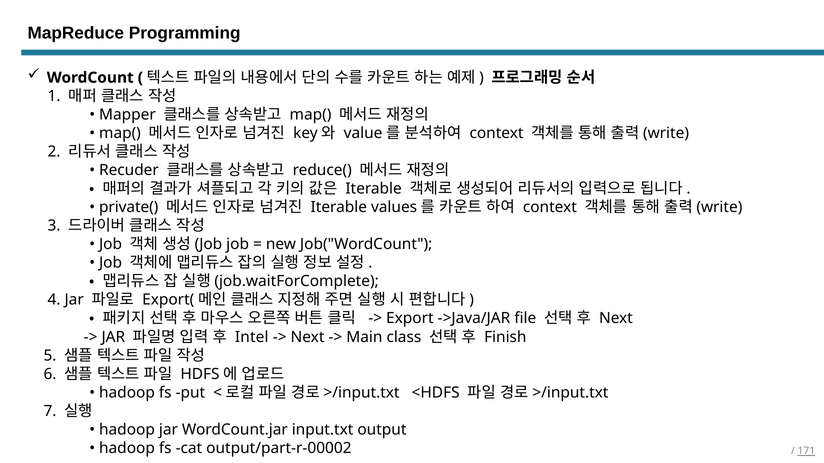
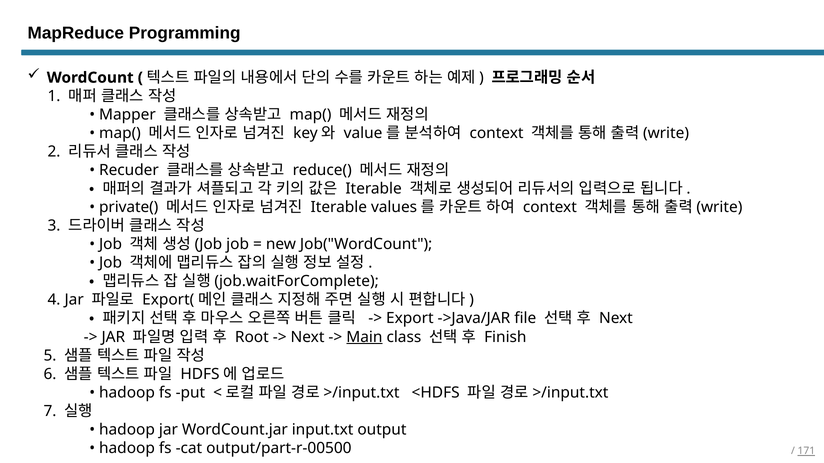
Intel: Intel -> Root
Main underline: none -> present
output/part-r-00002: output/part-r-00002 -> output/part-r-00500
